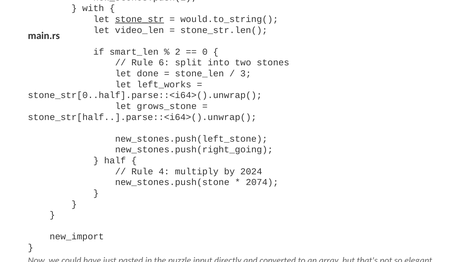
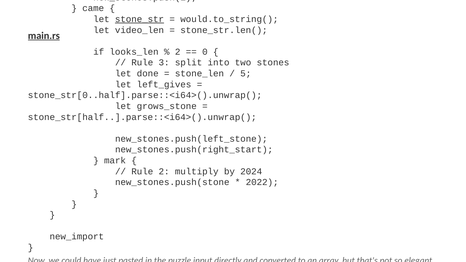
with: with -> came
main.rs underline: none -> present
smart_len: smart_len -> looks_len
6: 6 -> 3
3: 3 -> 5
left_works: left_works -> left_gives
new_stones.push(right_going: new_stones.push(right_going -> new_stones.push(right_start
half: half -> mark
Rule 4: 4 -> 2
2074: 2074 -> 2022
